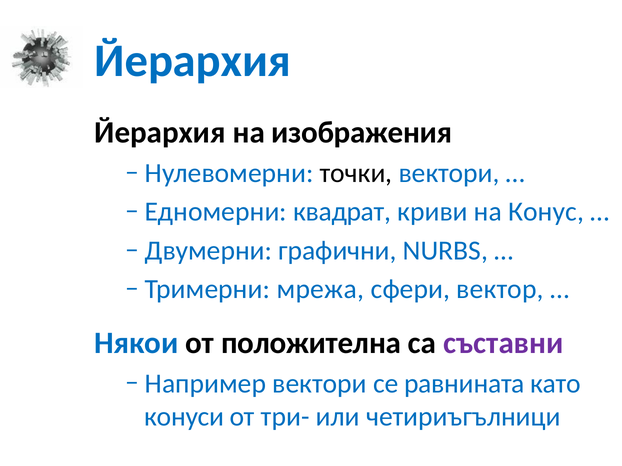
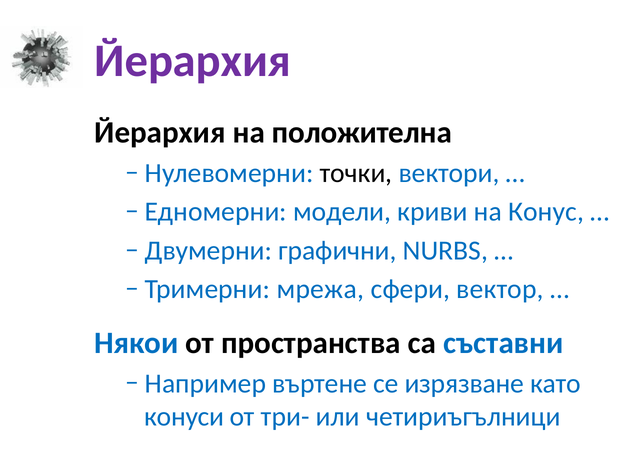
Йерархия at (193, 61) colour: blue -> purple
изображения: изображения -> положителна
квадрат: квадрат -> модели
положителна: положителна -> пространства
съставни colour: purple -> blue
Например вектори: вектори -> въртене
равнината: равнината -> изрязване
